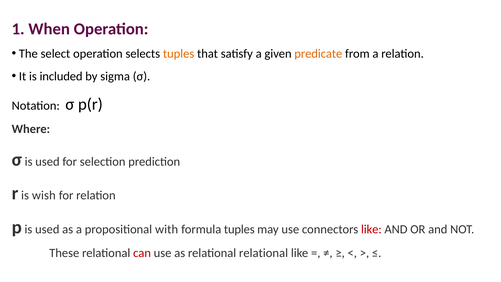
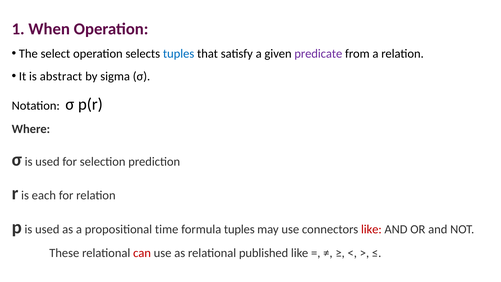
tuples at (179, 54) colour: orange -> blue
predicate colour: orange -> purple
included: included -> abstract
wish: wish -> each
with: with -> time
relational relational: relational -> published
